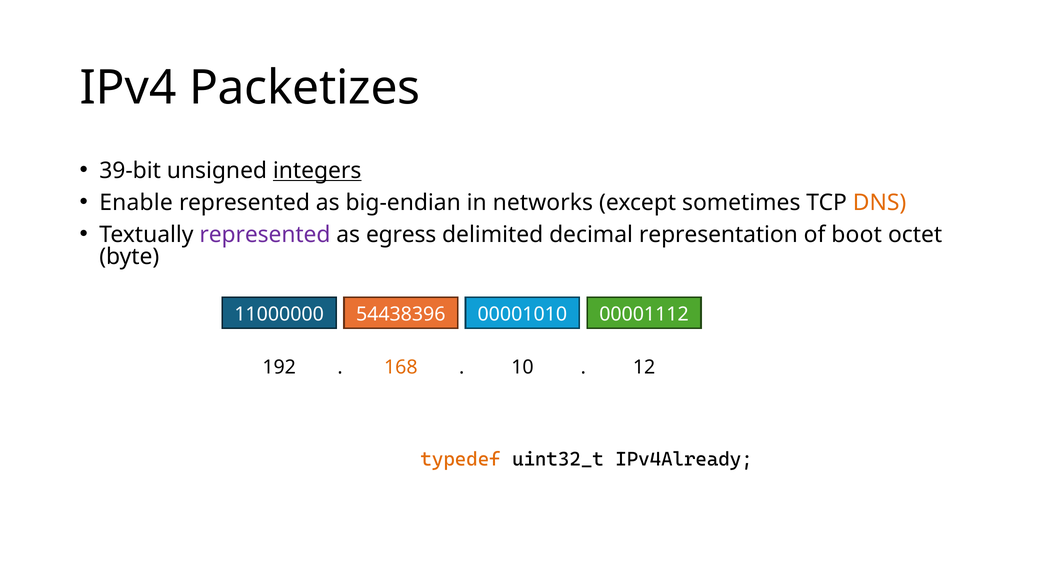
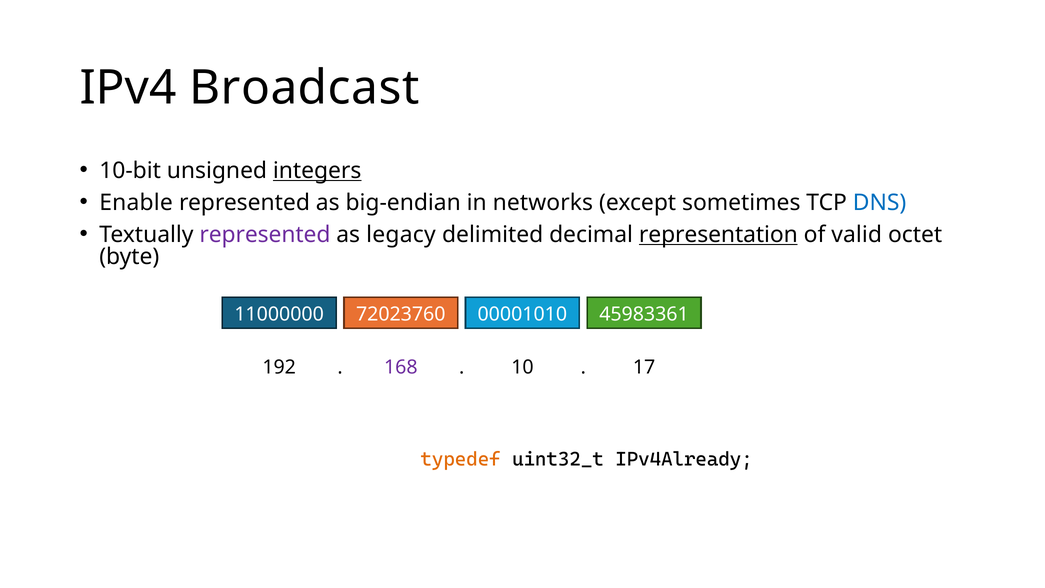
Packetizes: Packetizes -> Broadcast
39-bit: 39-bit -> 10-bit
DNS colour: orange -> blue
egress: egress -> legacy
representation underline: none -> present
boot: boot -> valid
54438396: 54438396 -> 72023760
00001112: 00001112 -> 45983361
168 colour: orange -> purple
12: 12 -> 17
